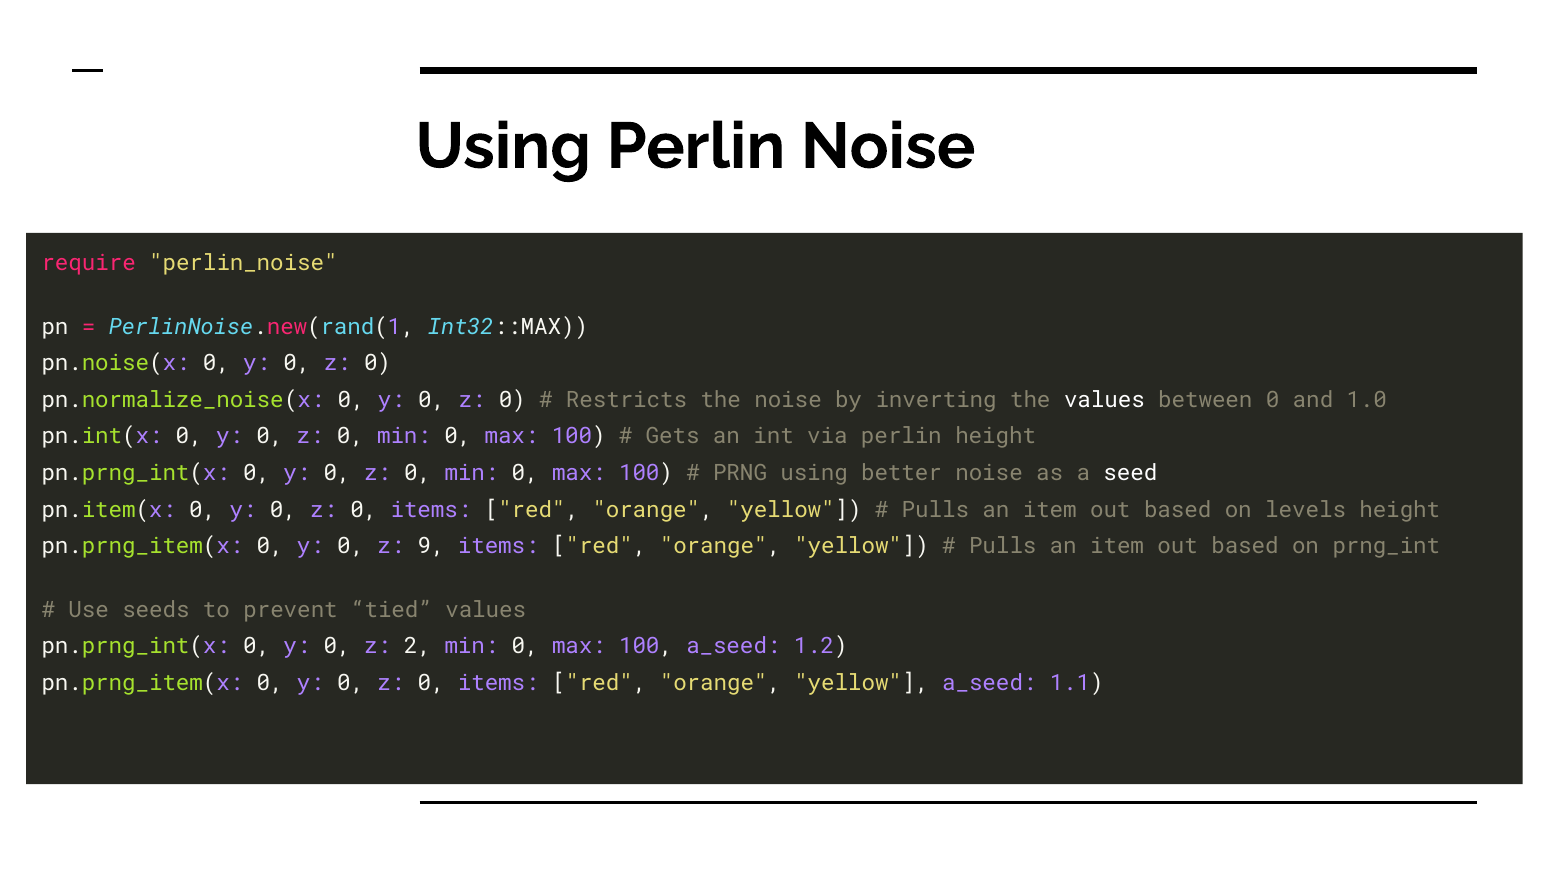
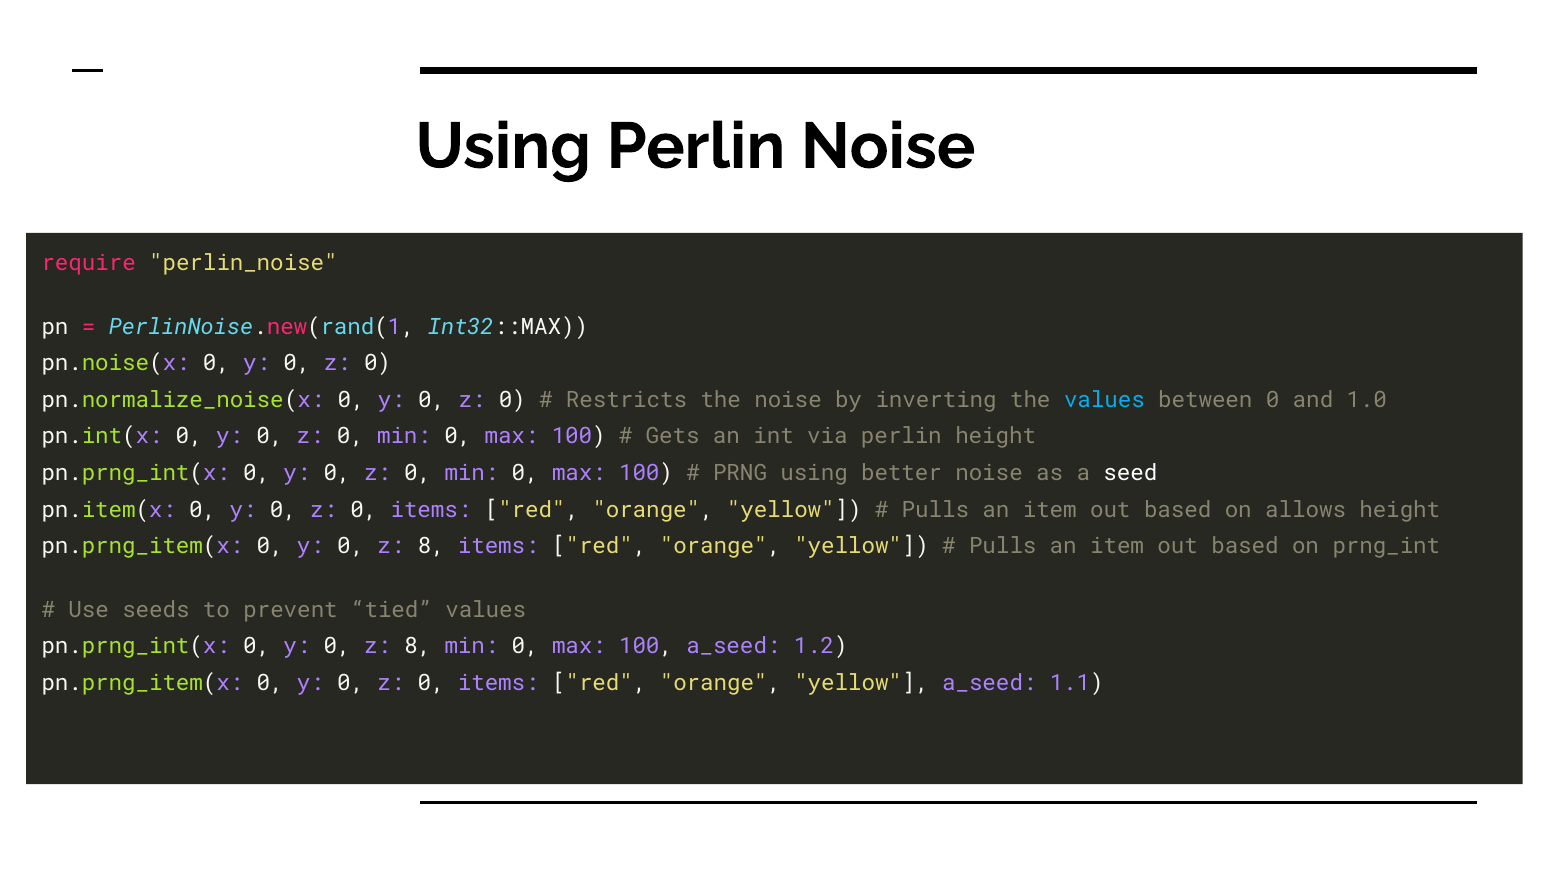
values at (1104, 400) colour: white -> light blue
levels: levels -> allows
9 at (431, 546): 9 -> 8
2 at (418, 646): 2 -> 8
